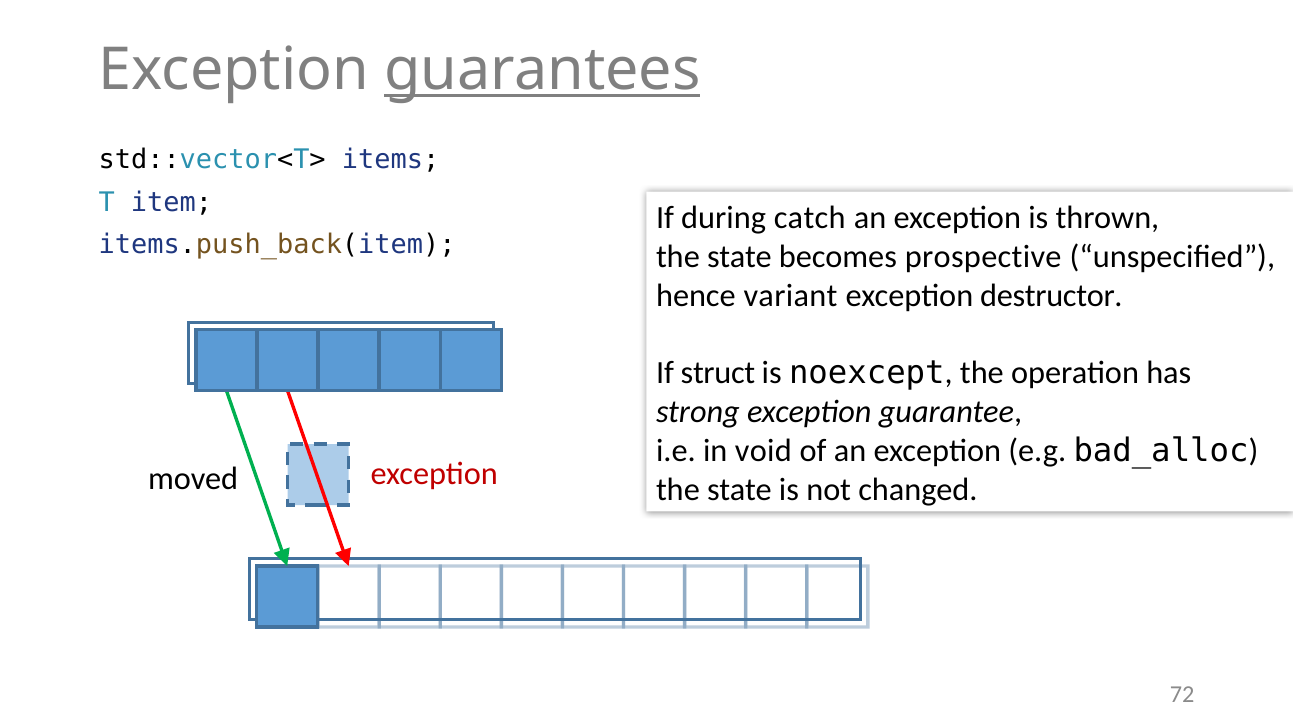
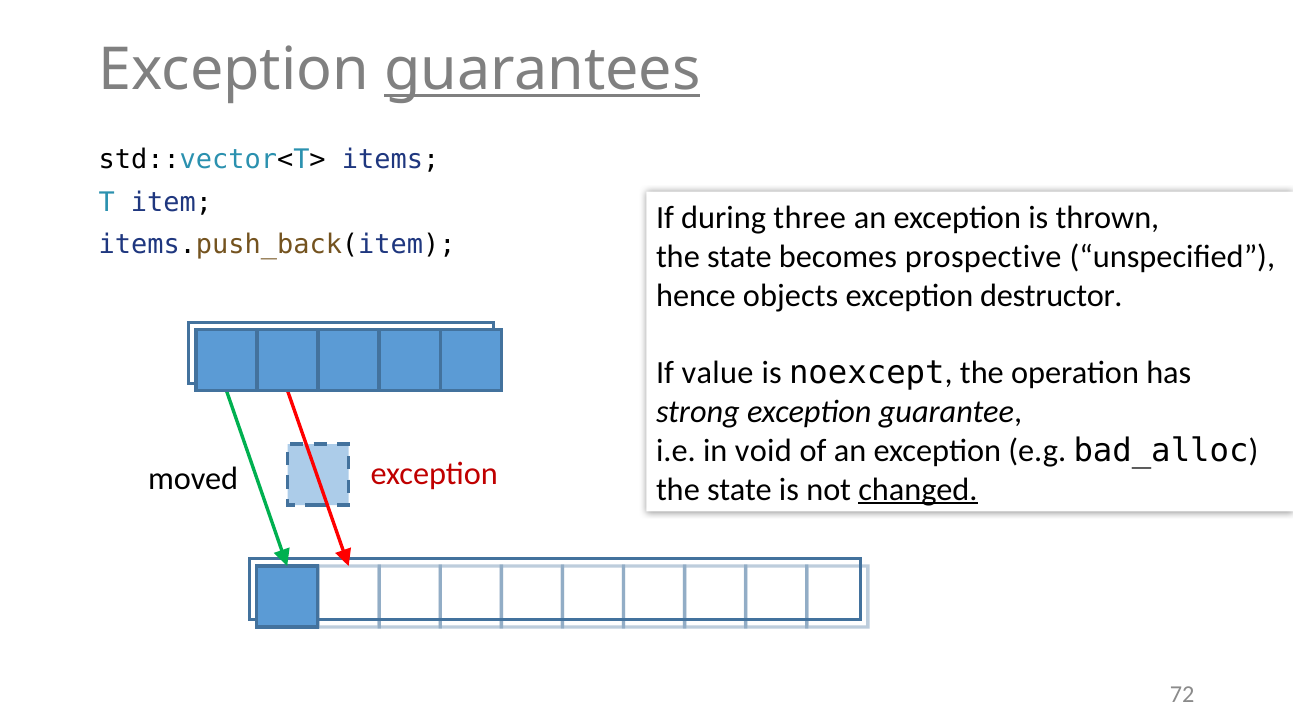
catch: catch -> three
variant: variant -> objects
struct: struct -> value
changed underline: none -> present
